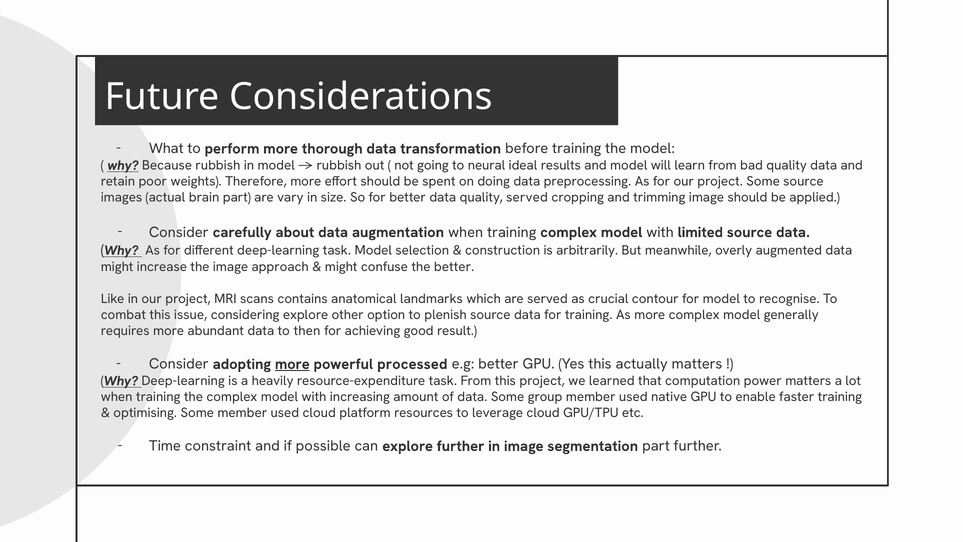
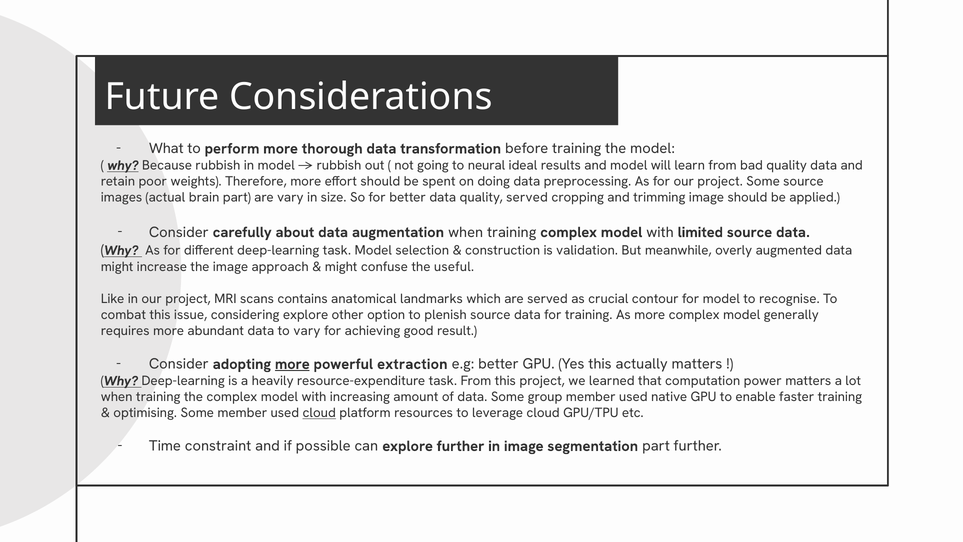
arbitrarily: arbitrarily -> validation
the better: better -> useful
to then: then -> vary
processed: processed -> extraction
cloud at (319, 413) underline: none -> present
